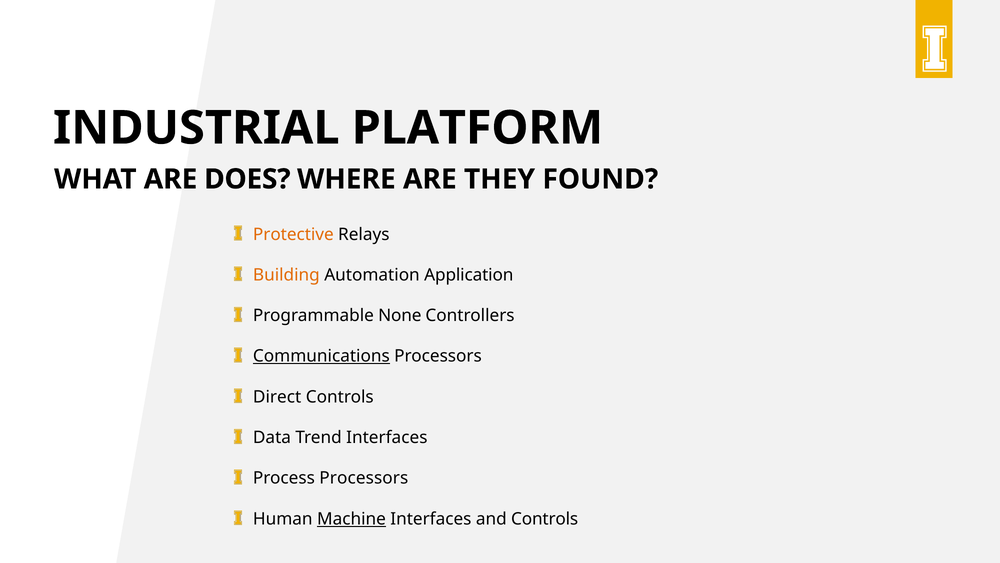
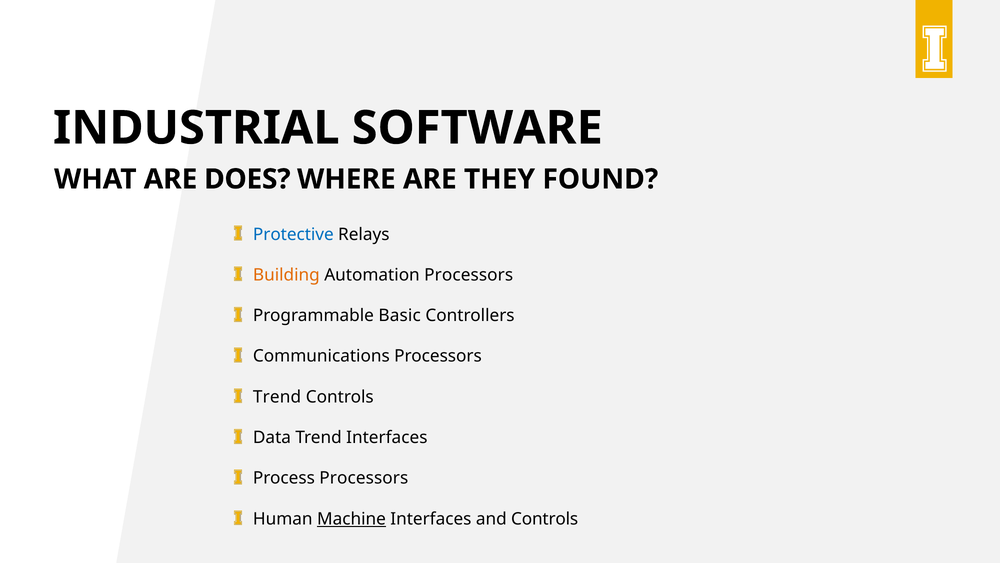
PLATFORM: PLATFORM -> SOFTWARE
Protective colour: orange -> blue
Automation Application: Application -> Processors
None: None -> Basic
Communications underline: present -> none
Direct at (277, 397): Direct -> Trend
